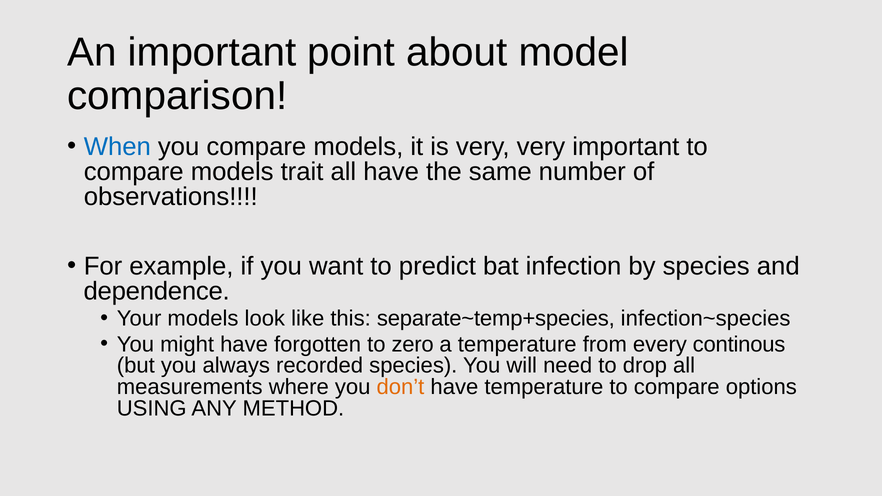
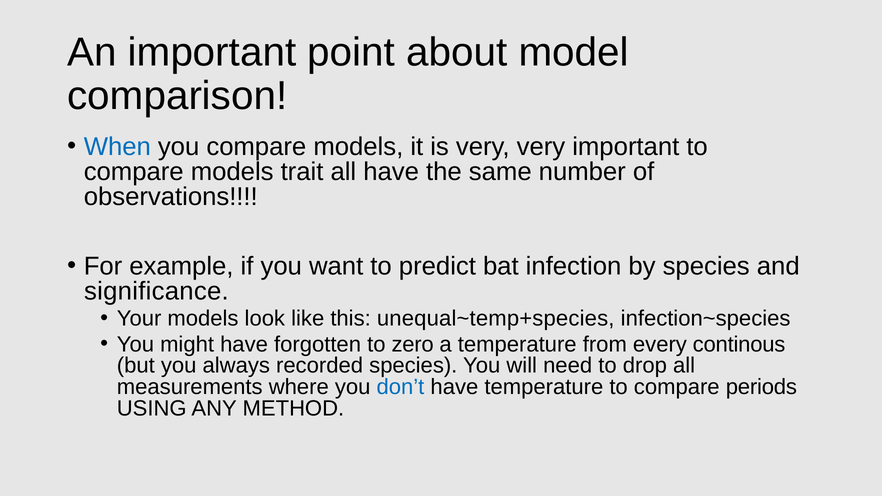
dependence: dependence -> significance
separate~temp+species: separate~temp+species -> unequal~temp+species
don’t colour: orange -> blue
options: options -> periods
